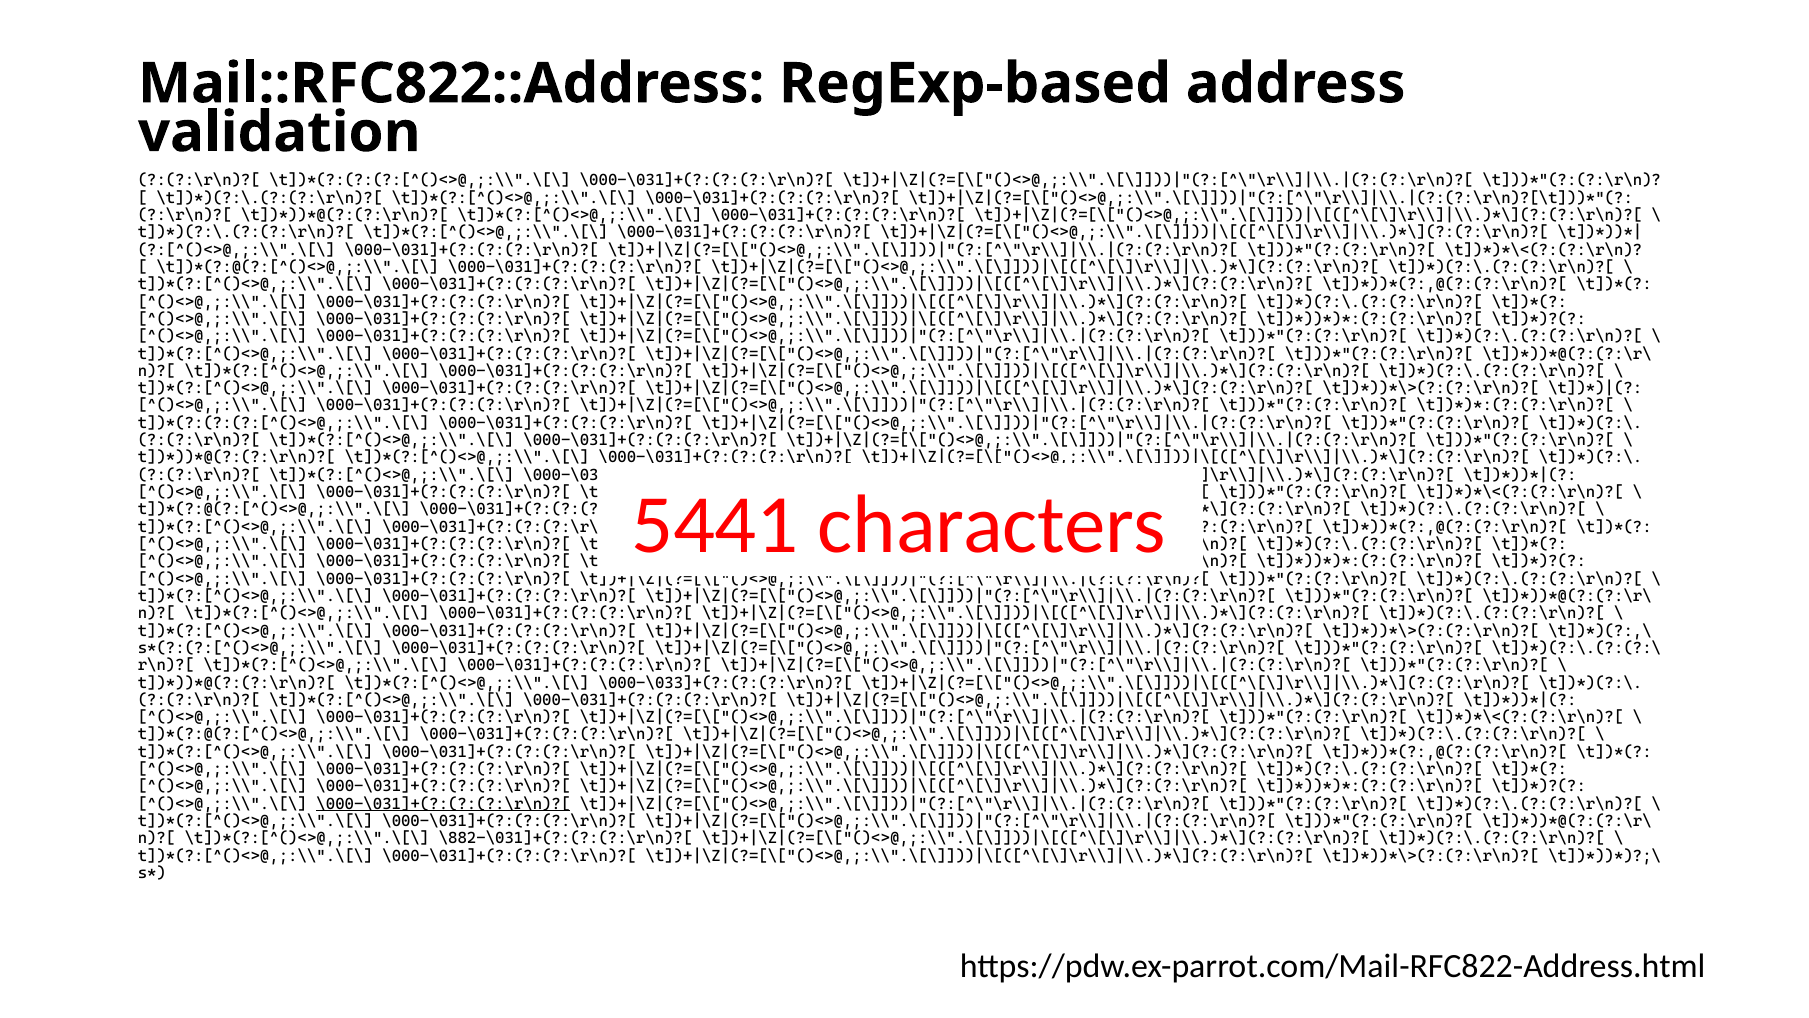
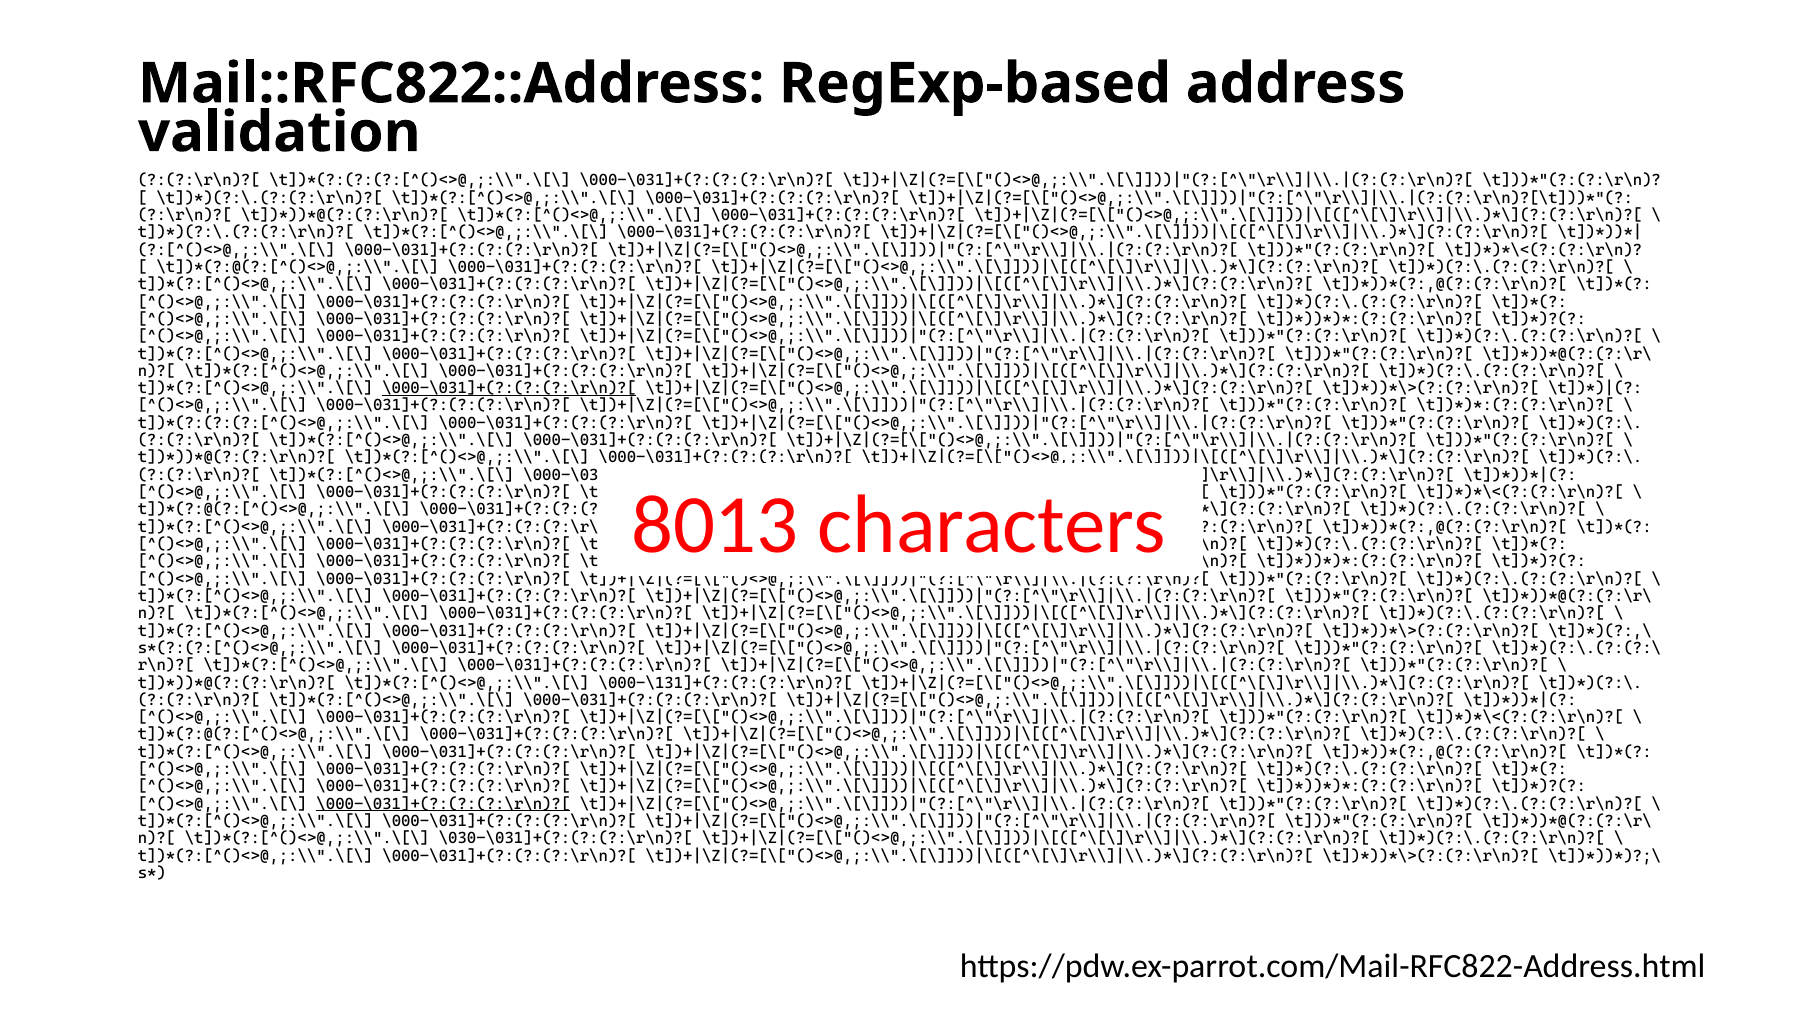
\000-\031]+(?:(?:(?:\r\n)?[ at (509, 388) underline: none -> present
5441: 5441 -> 8013
\000-\033]+(?:(?:(?:\r\n)?[: \000-\033]+(?:(?:(?:\r\n)?[ -> \000-\131]+(?:(?:(?:\r\n)?[
\882-\031]+(?:(?:(?:\r\n)?[: \882-\031]+(?:(?:(?:\r\n)?[ -> \030-\031]+(?:(?:(?:\r\n)?[
